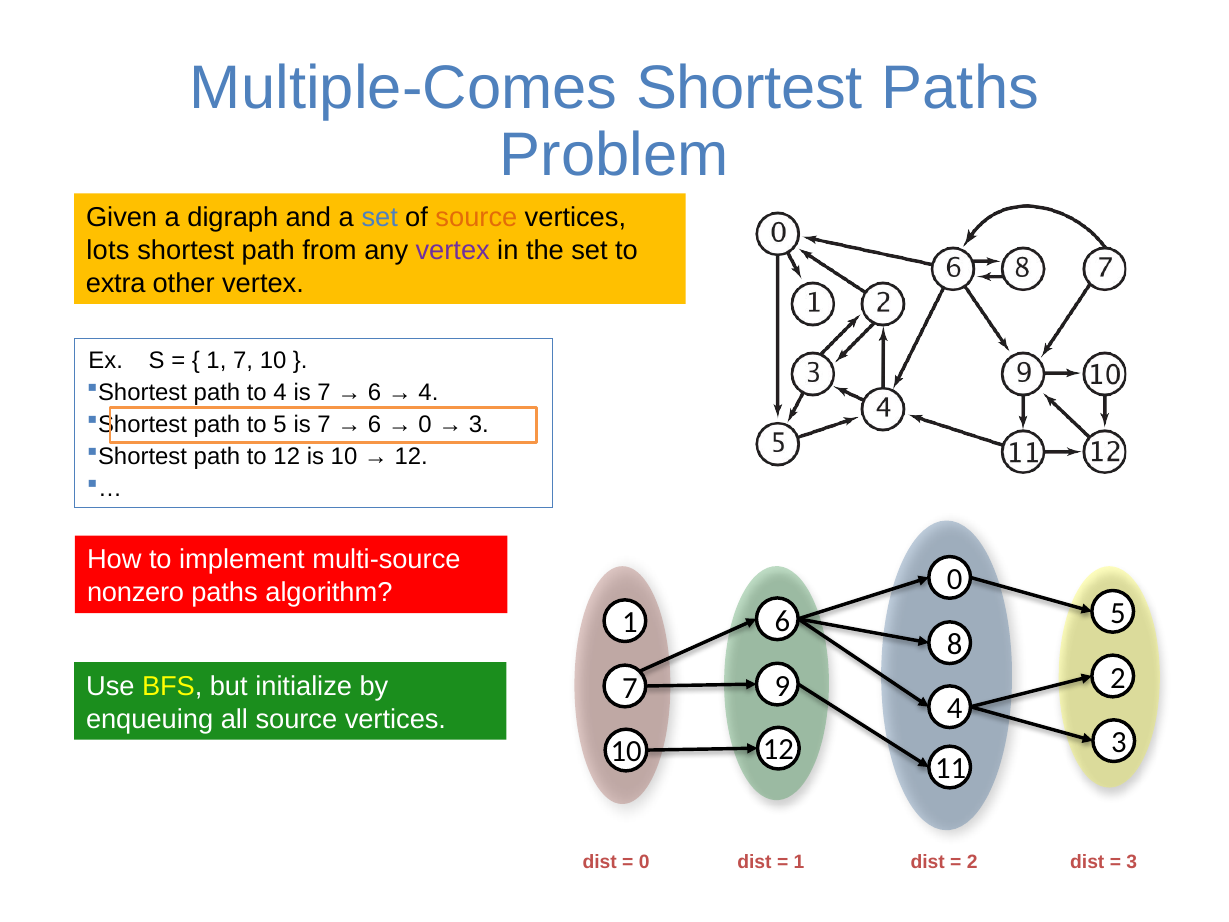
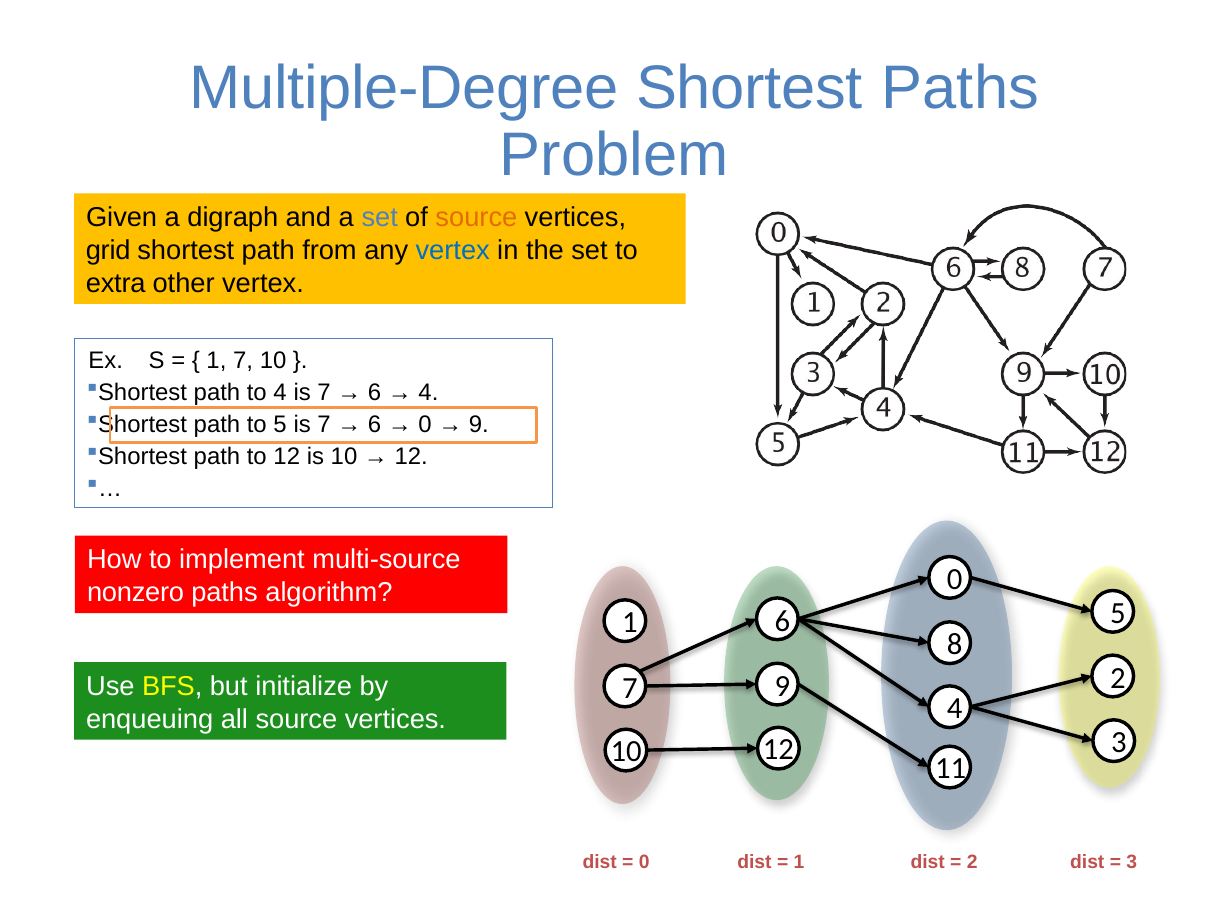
Multiple-Comes: Multiple-Comes -> Multiple-Degree
lots: lots -> grid
vertex at (453, 250) colour: purple -> blue
3 at (479, 425): 3 -> 9
